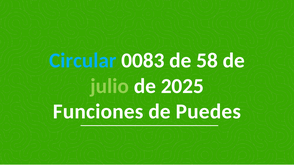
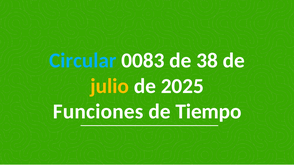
58: 58 -> 38
julio colour: light green -> yellow
Puedes: Puedes -> Tiempo
